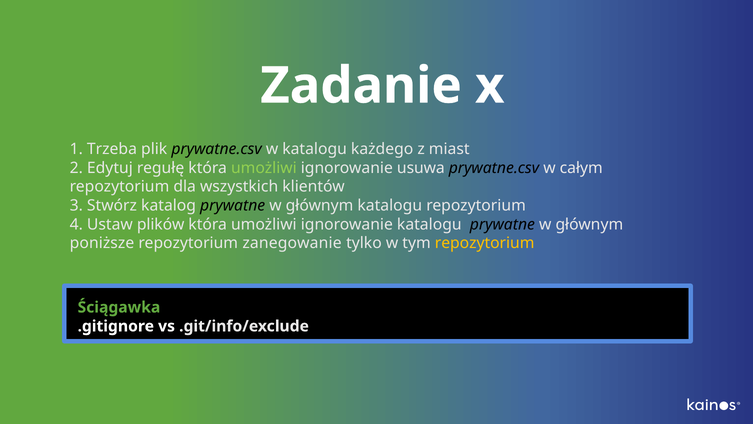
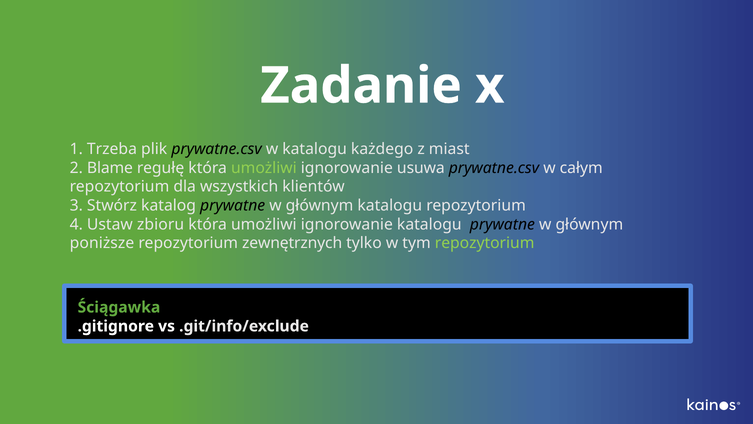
Edytuj: Edytuj -> Blame
plików: plików -> zbioru
zanegowanie: zanegowanie -> zewnętrznych
repozytorium at (485, 243) colour: yellow -> light green
